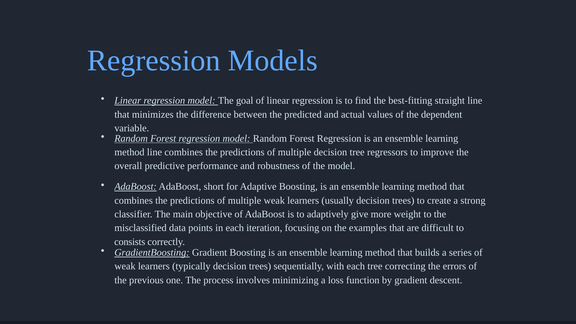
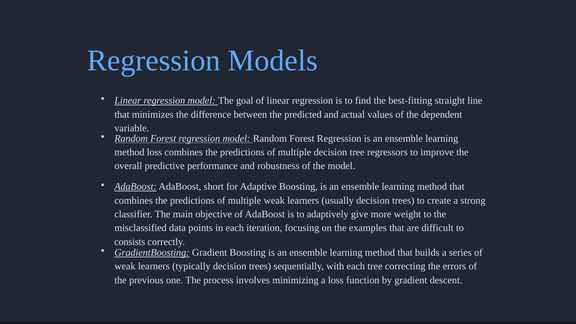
method line: line -> loss
